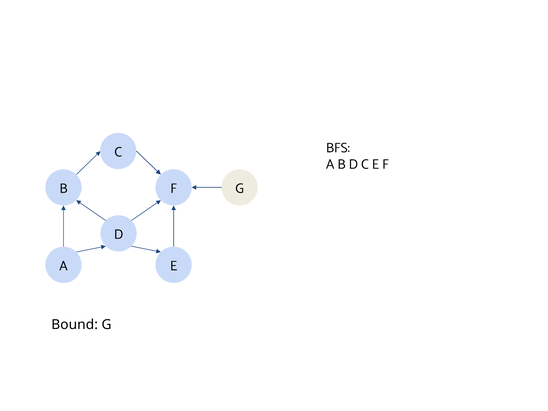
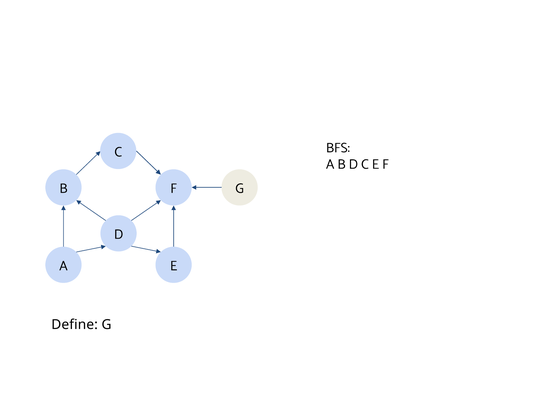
Bound: Bound -> Define
